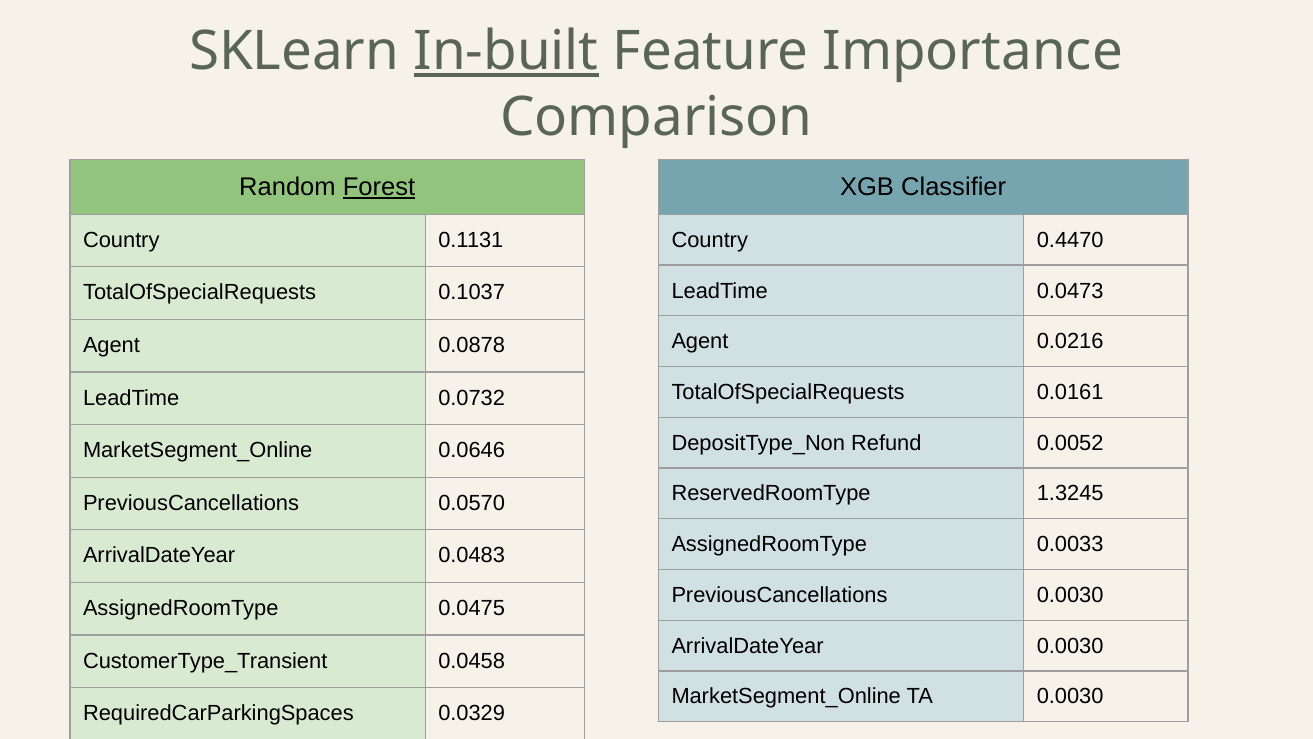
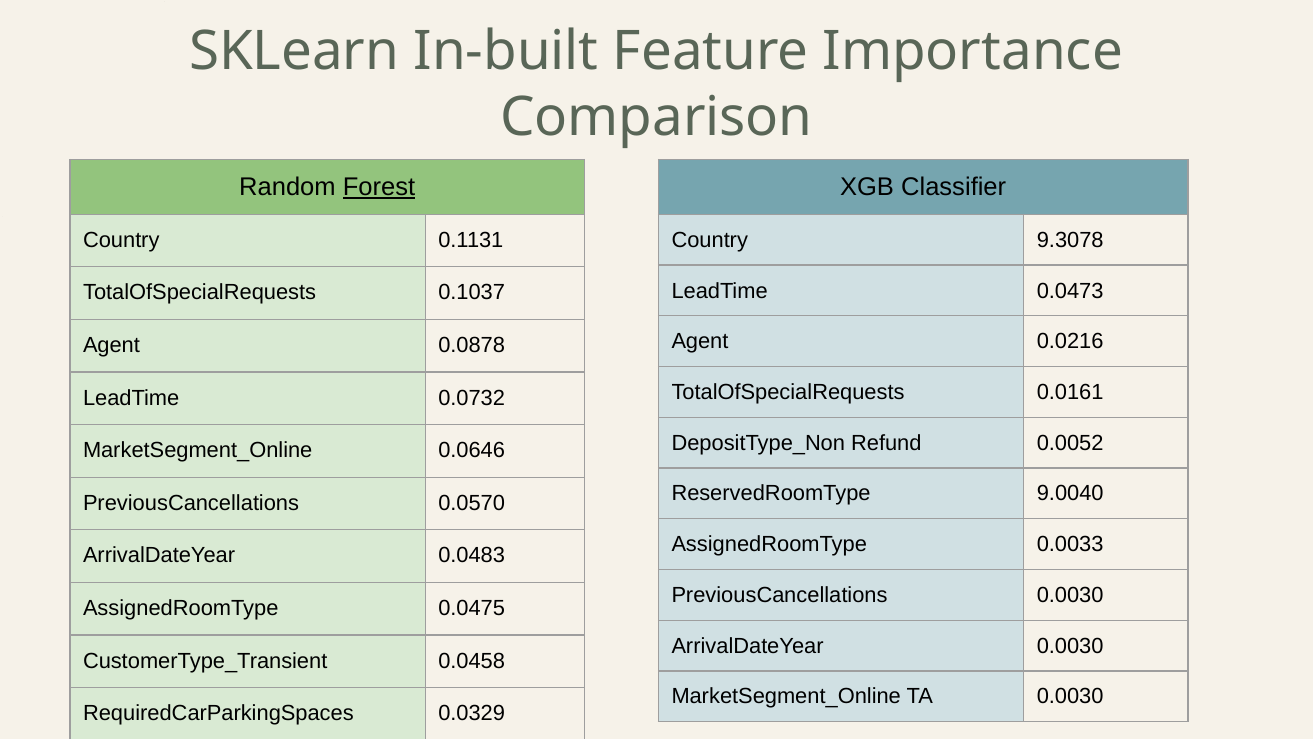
In-built underline: present -> none
0.4470: 0.4470 -> 9.3078
1.3245: 1.3245 -> 9.0040
